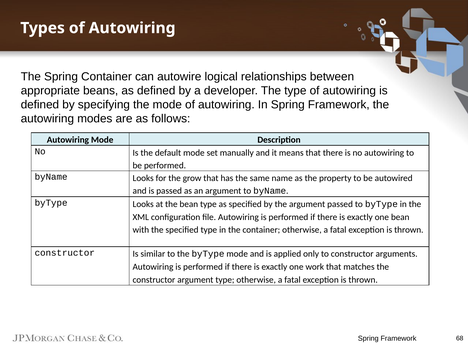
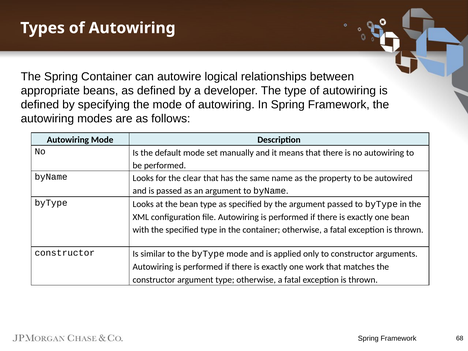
grow: grow -> clear
